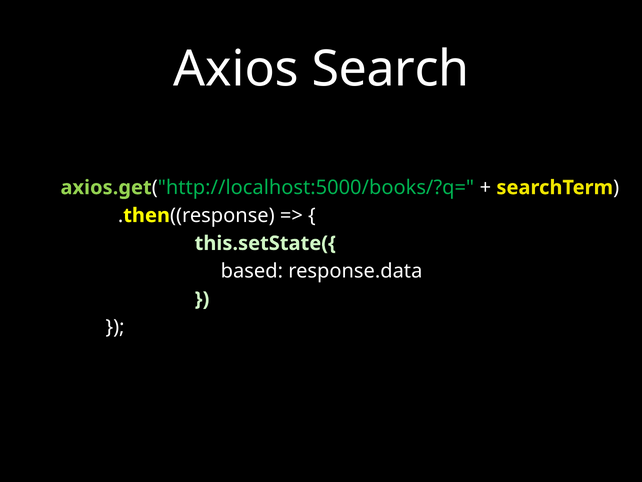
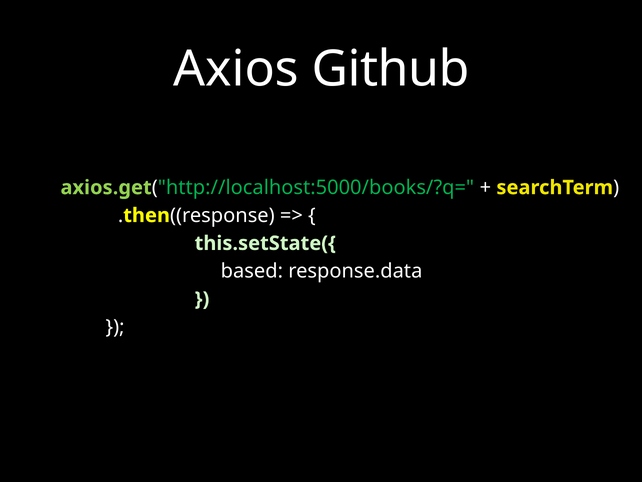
Search: Search -> Github
